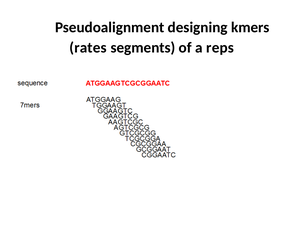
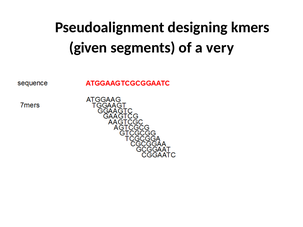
rates: rates -> given
reps: reps -> very
